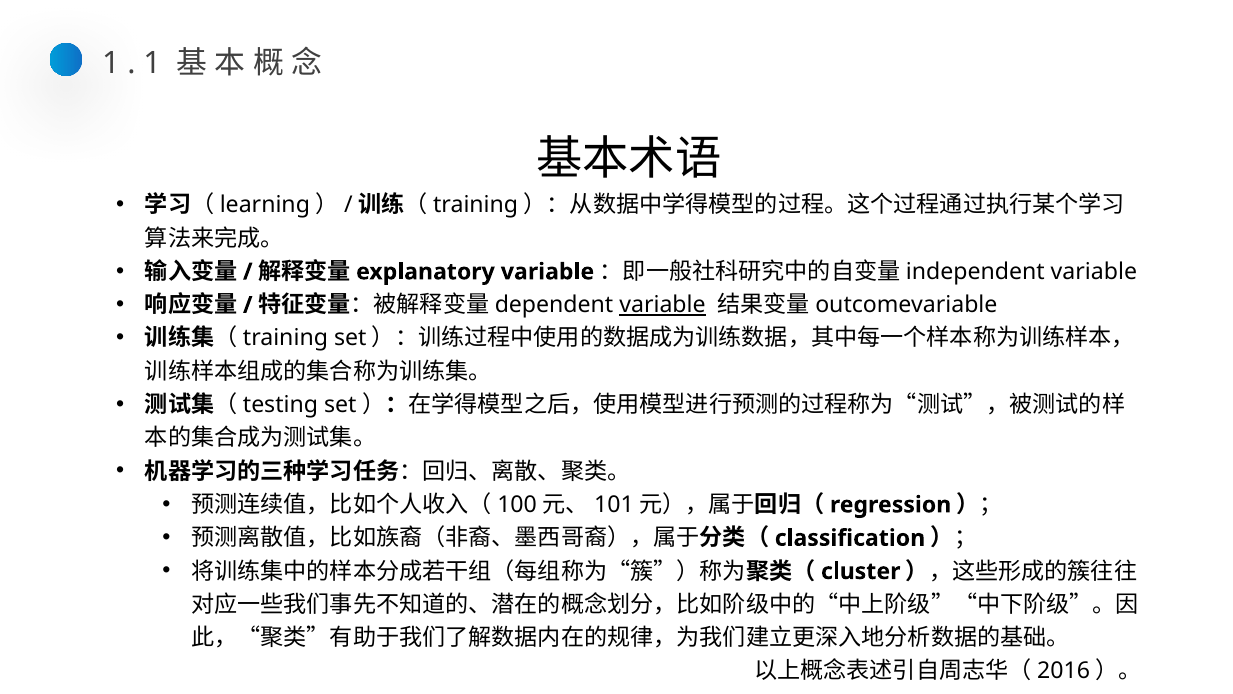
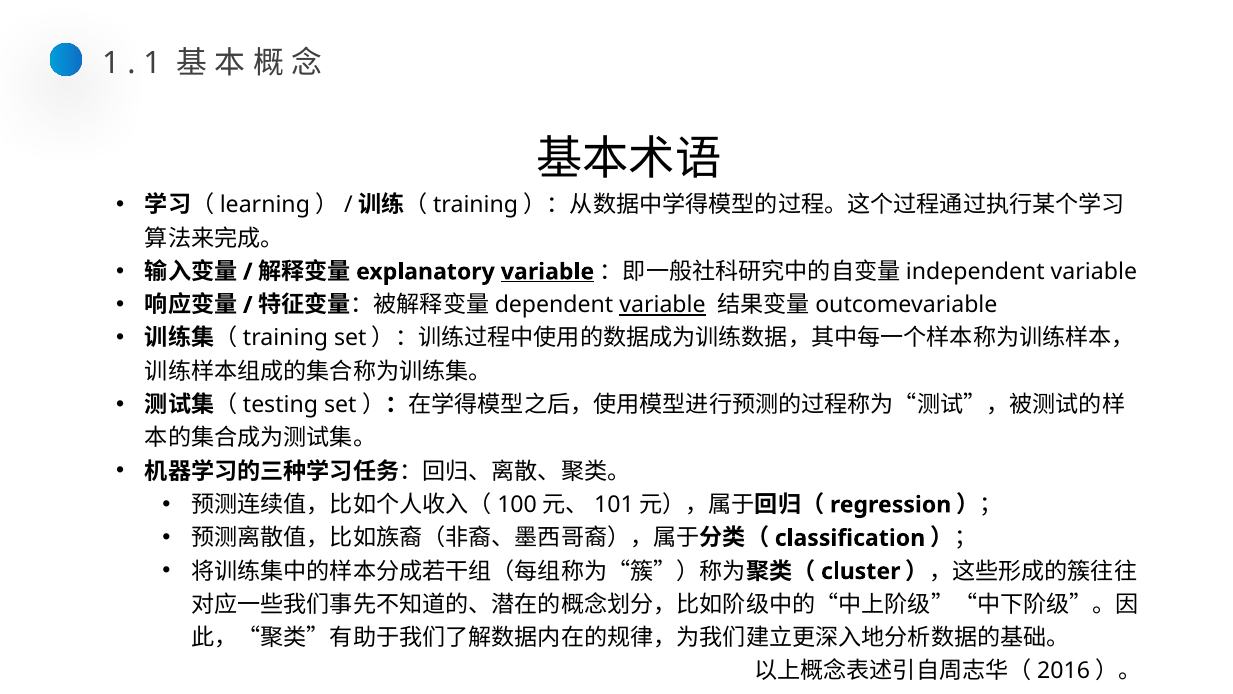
variable at (547, 272) underline: none -> present
